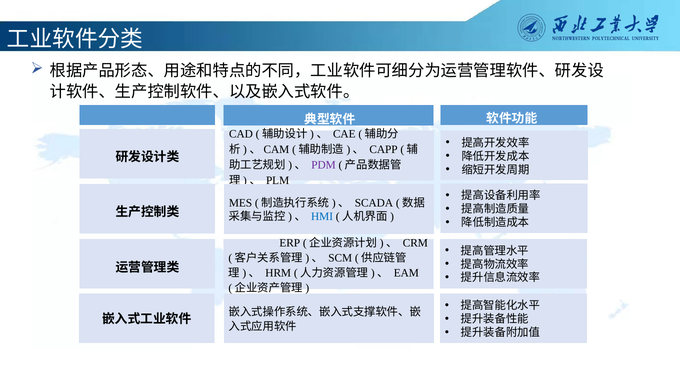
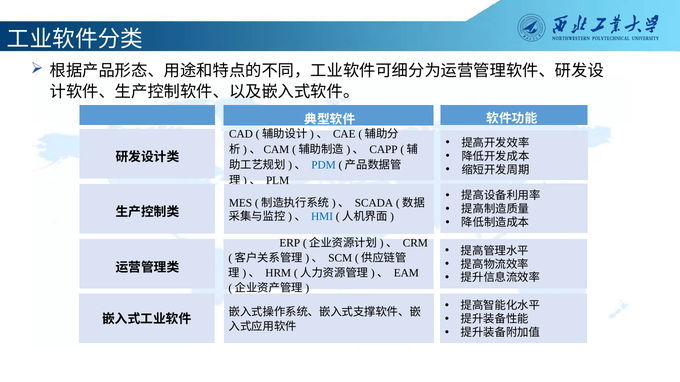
PDM colour: purple -> blue
